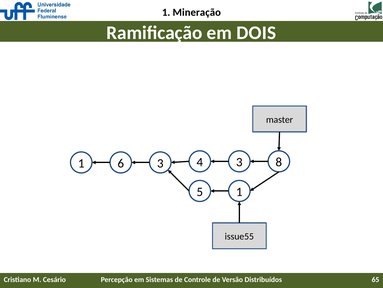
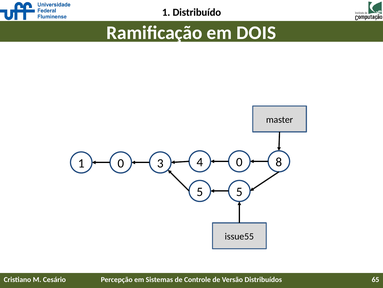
Mineração: Mineração -> Distribuído
1 6: 6 -> 0
4 3: 3 -> 0
5 1: 1 -> 5
